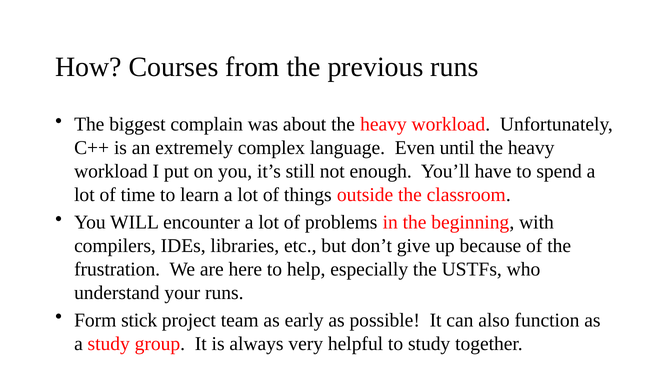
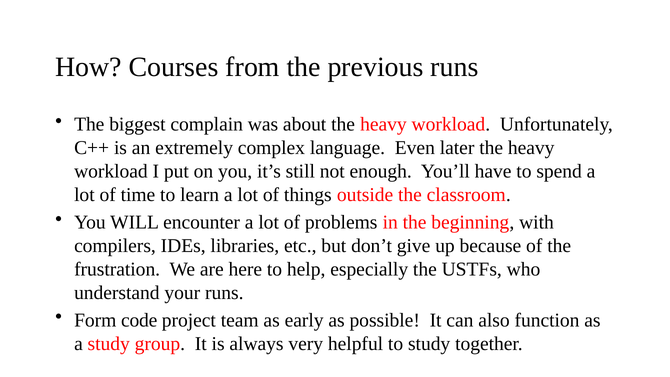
until: until -> later
stick: stick -> code
